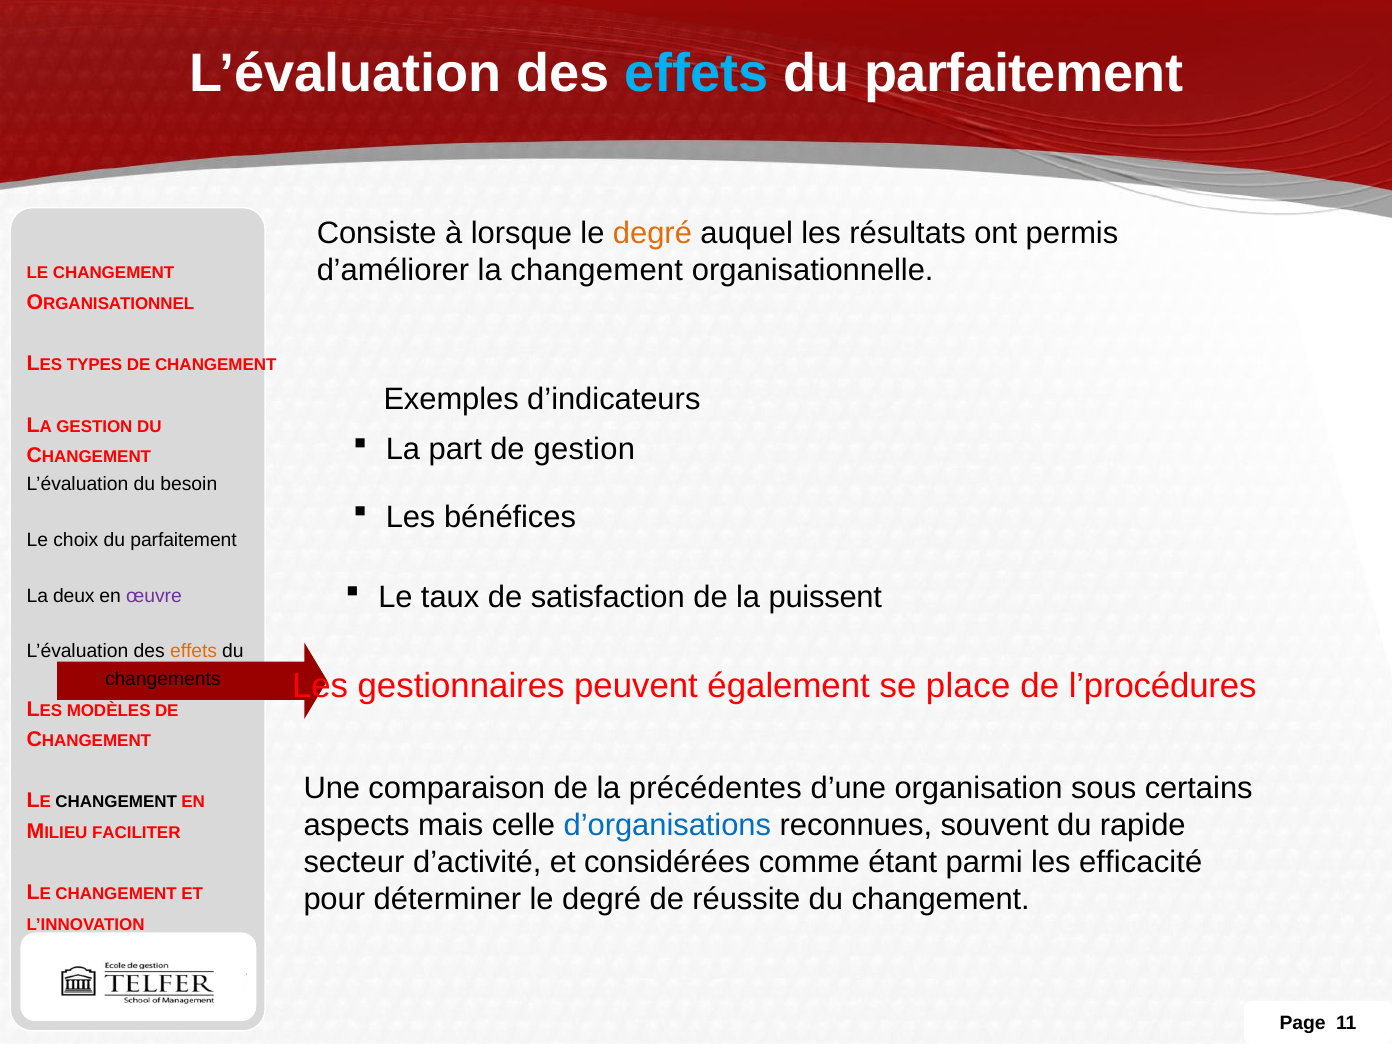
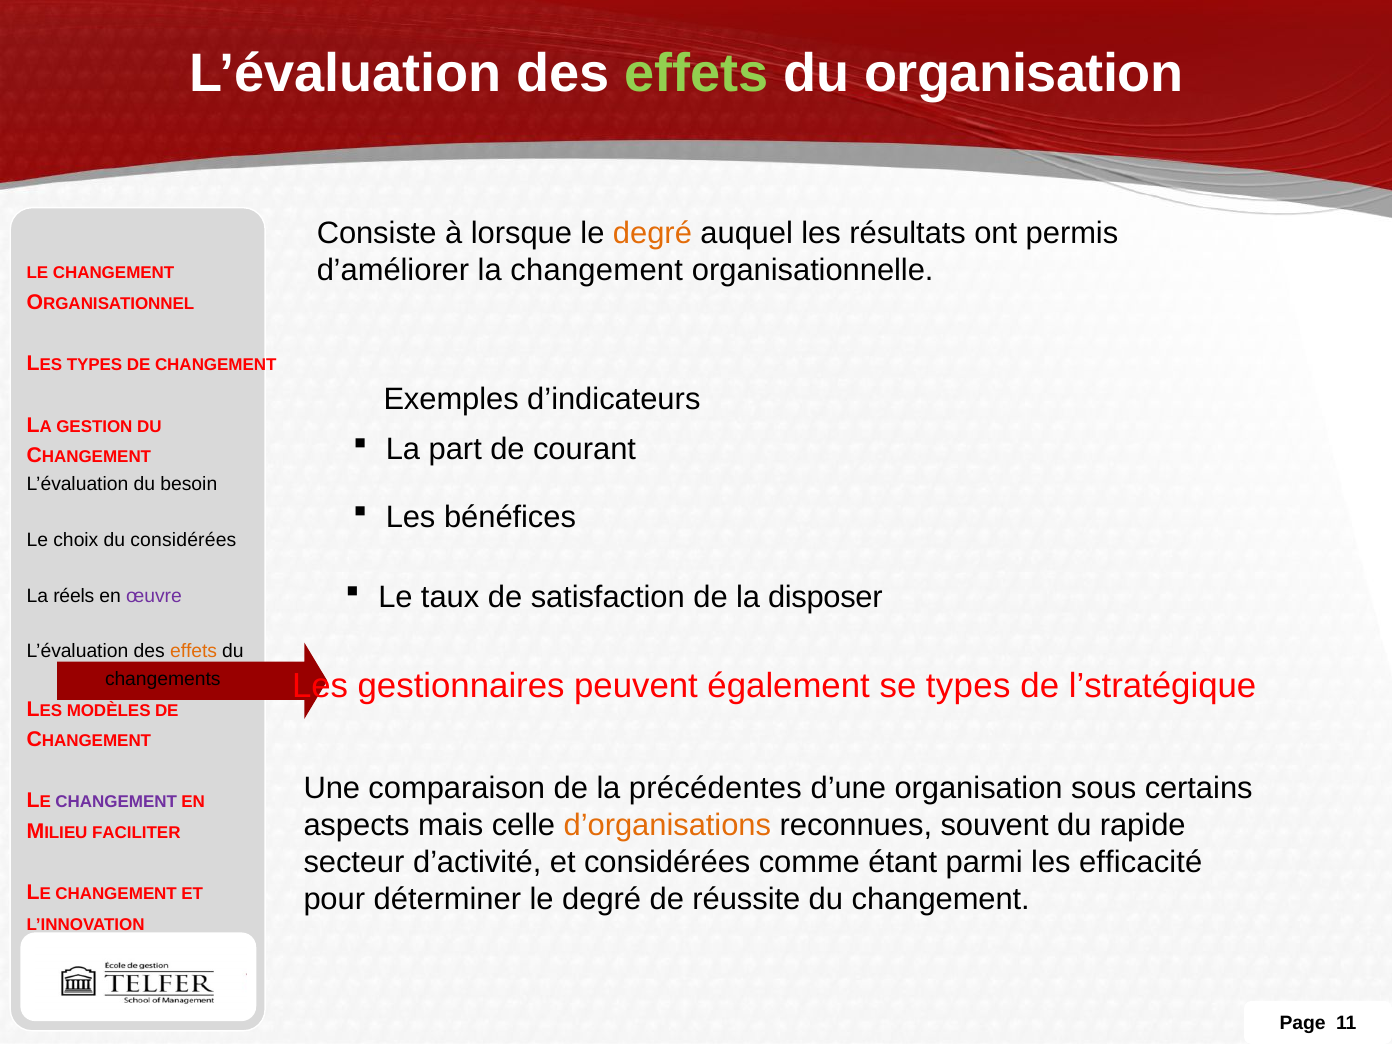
effets at (697, 73) colour: light blue -> light green
parfaitement at (1024, 73): parfaitement -> organisation
de gestion: gestion -> courant
choix du parfaitement: parfaitement -> considérées
puissent: puissent -> disposer
deux: deux -> réels
se place: place -> types
l’procédures: l’procédures -> l’stratégique
CHANGEMENT at (116, 802) colour: black -> purple
d’organisations colour: blue -> orange
